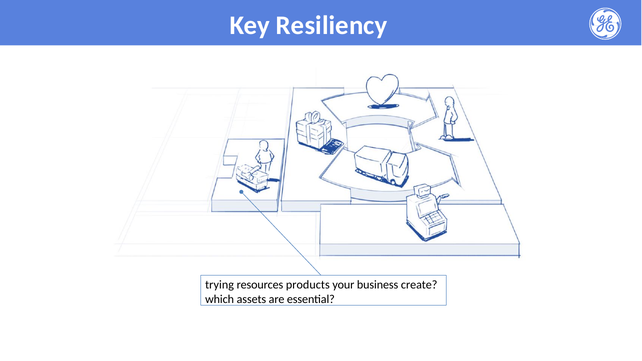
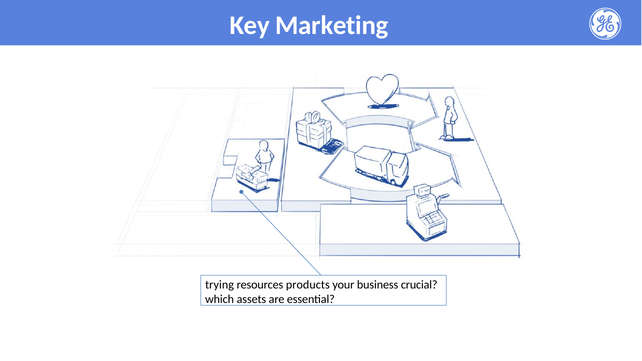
Resiliency: Resiliency -> Marketing
create: create -> crucial
